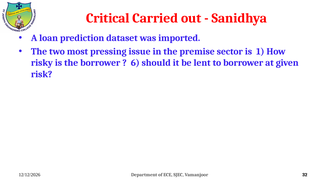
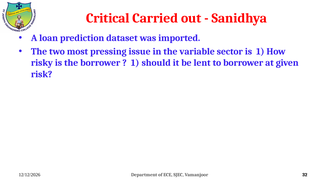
premise: premise -> variable
6 at (135, 63): 6 -> 1
